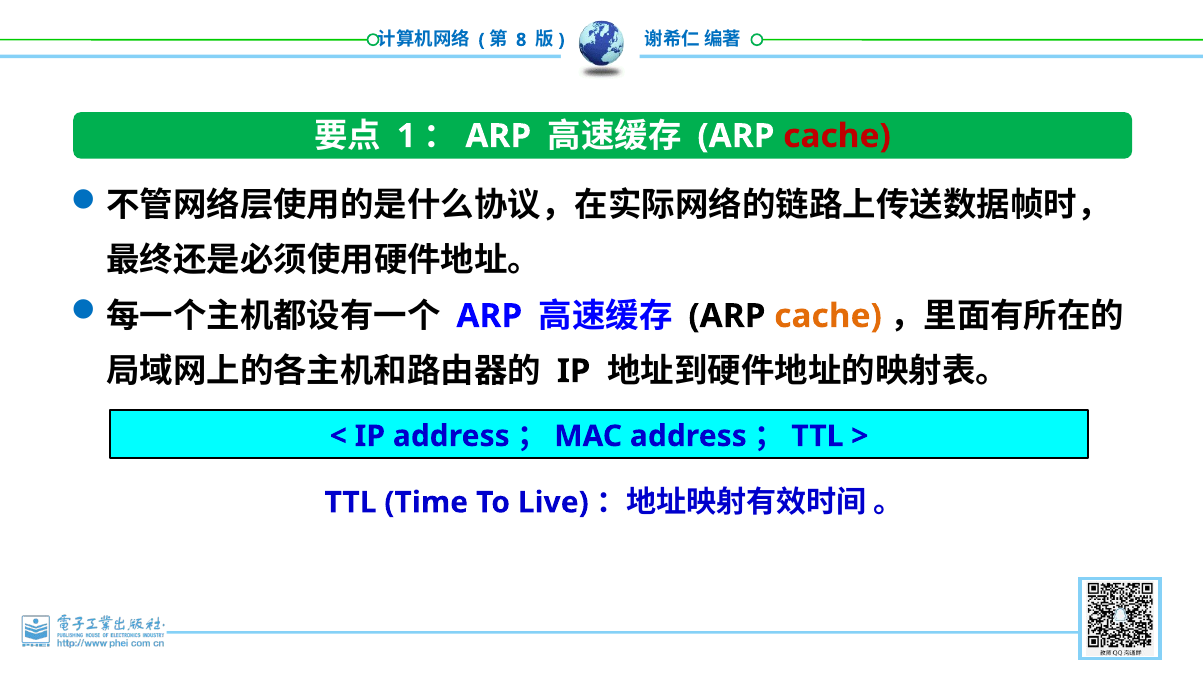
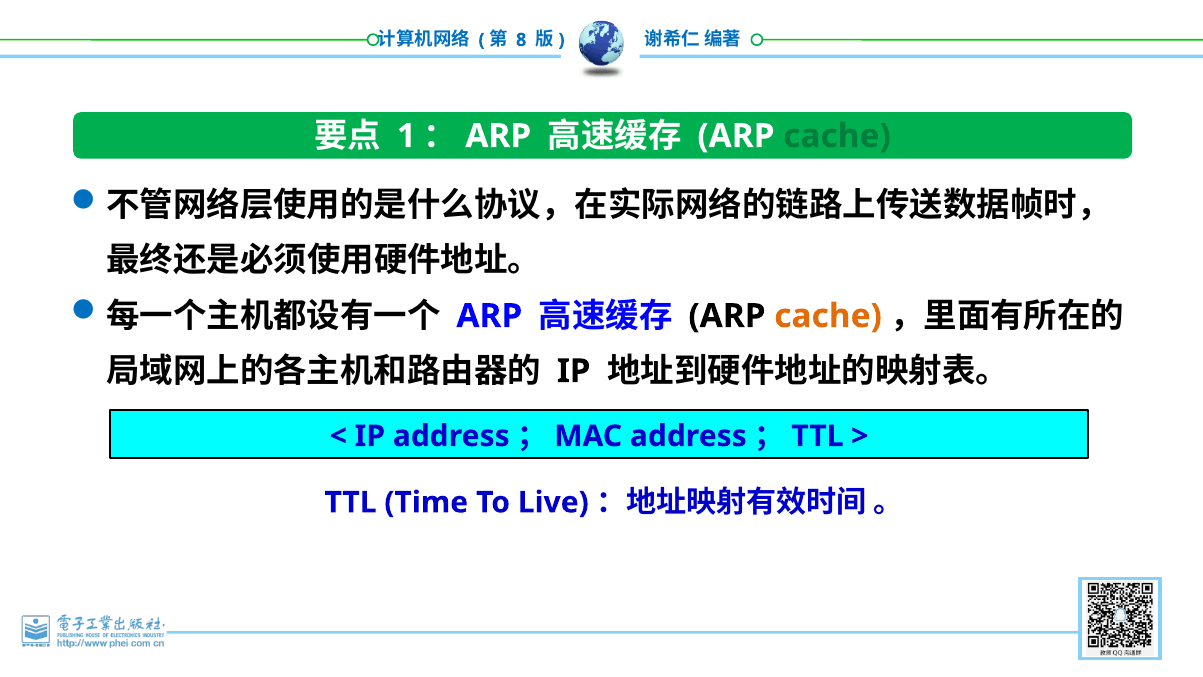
cache at (837, 136) colour: red -> green
